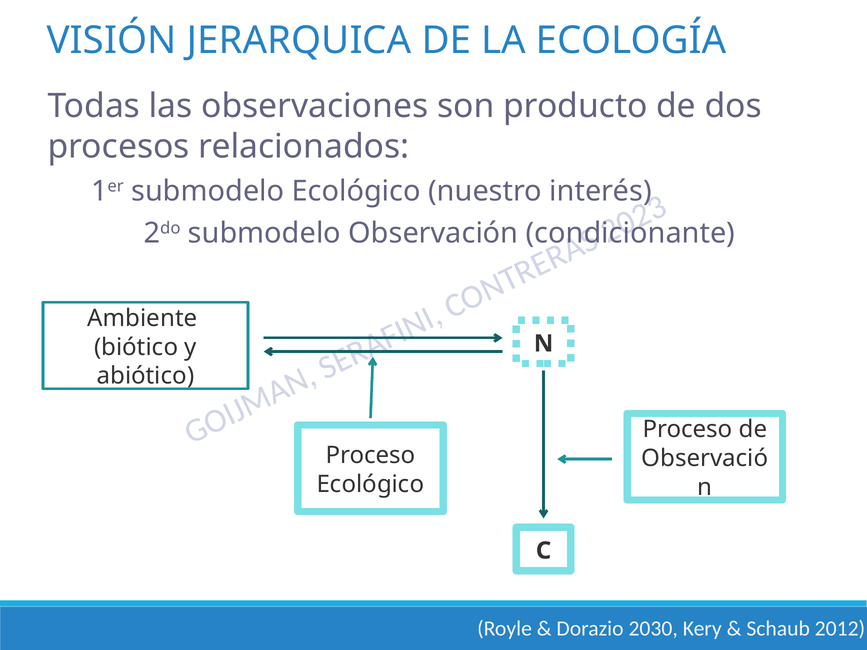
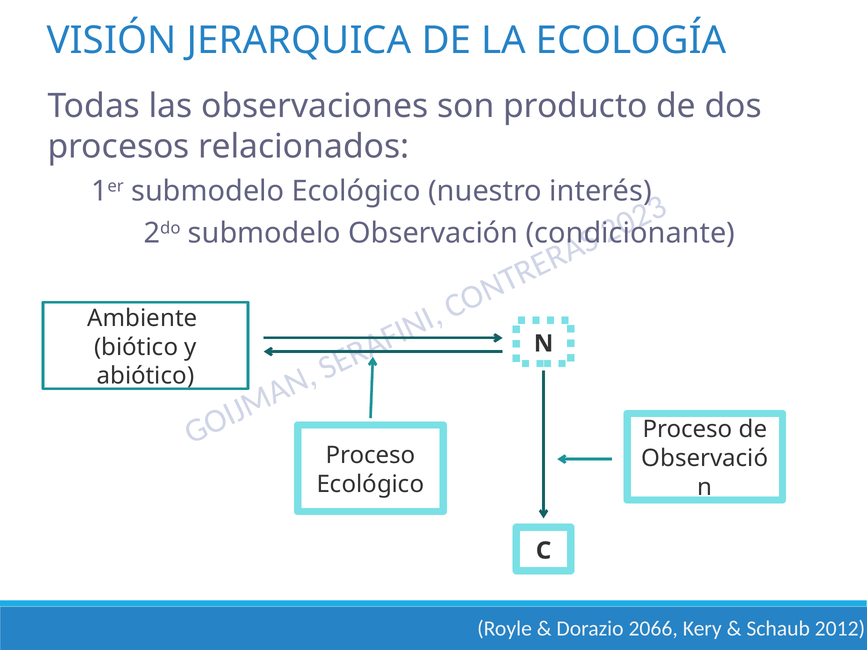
2030: 2030 -> 2066
